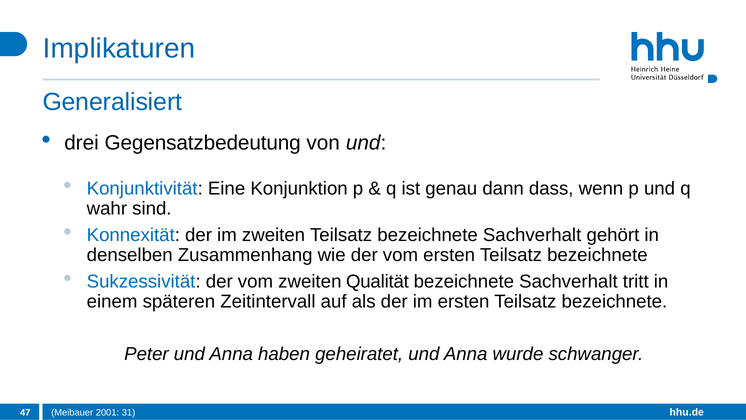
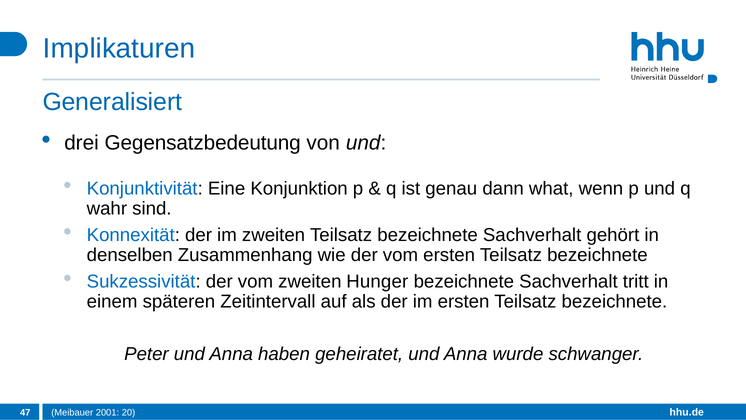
dass: dass -> what
Qualität: Qualität -> Hunger
31: 31 -> 20
